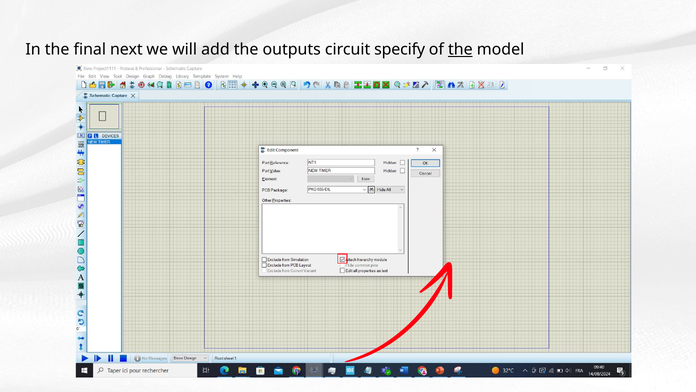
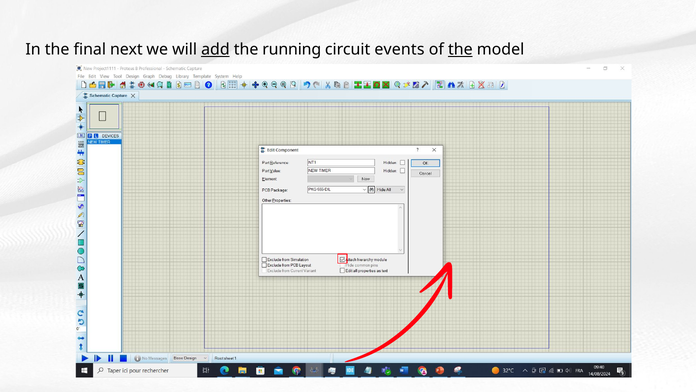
add underline: none -> present
outputs: outputs -> running
specify: specify -> events
